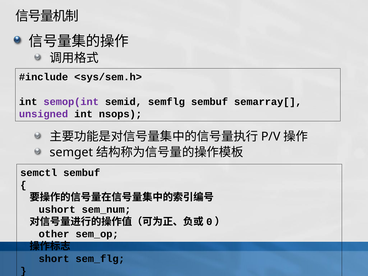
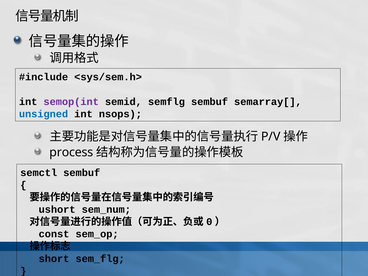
unsigned colour: purple -> blue
semget: semget -> process
other: other -> const
